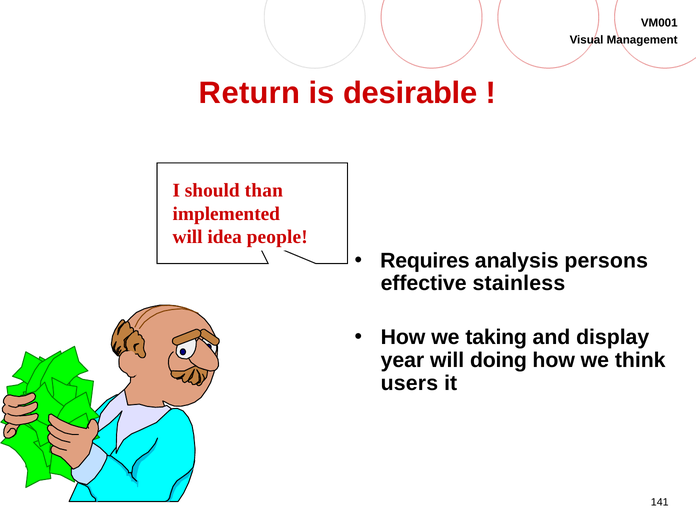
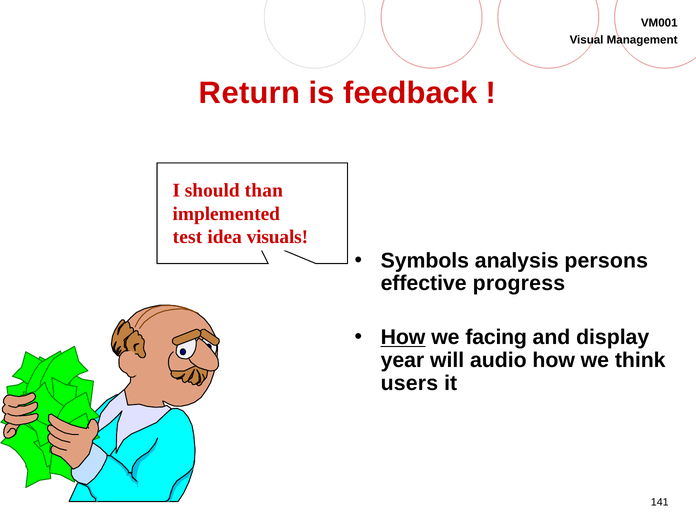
desirable: desirable -> feedback
will at (188, 237): will -> test
people: people -> visuals
Requires: Requires -> Symbols
stainless: stainless -> progress
How at (403, 337) underline: none -> present
taking: taking -> facing
doing: doing -> audio
